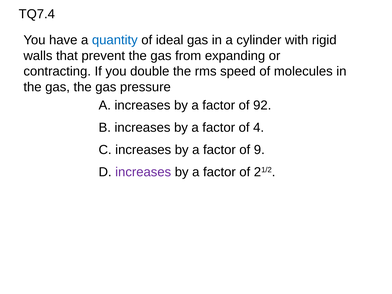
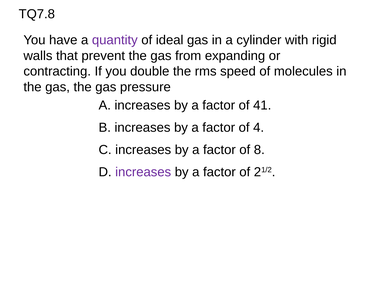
TQ7.4: TQ7.4 -> TQ7.8
quantity colour: blue -> purple
92: 92 -> 41
9: 9 -> 8
